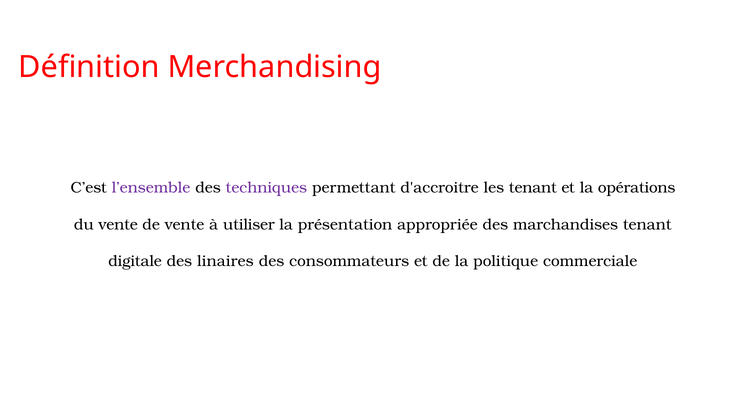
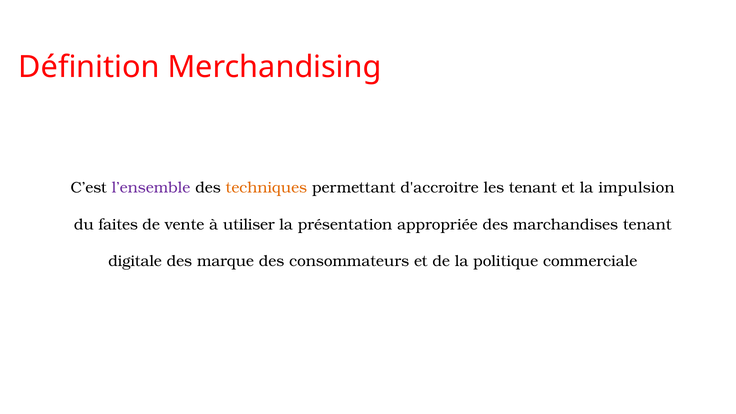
techniques colour: purple -> orange
opérations: opérations -> impulsion
du vente: vente -> faites
linaires: linaires -> marque
